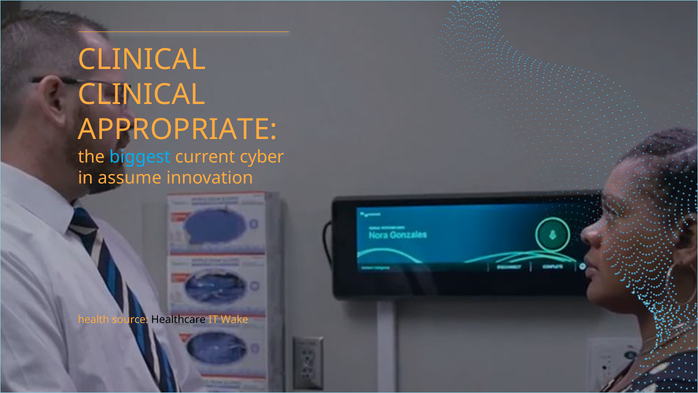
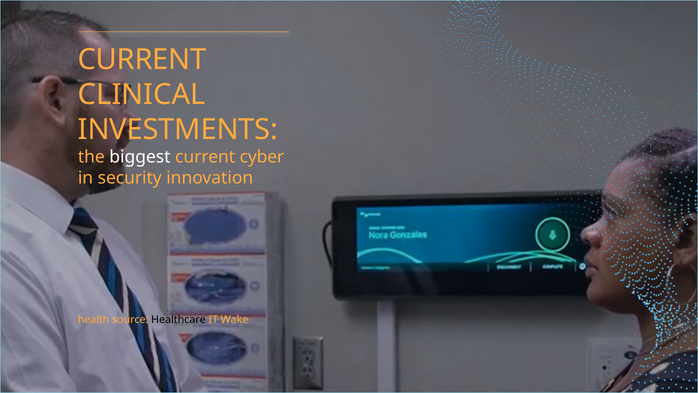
CLINICAL at (142, 60): CLINICAL -> CURRENT
APPROPRIATE: APPROPRIATE -> INVESTMENTS
biggest colour: light blue -> white
assume: assume -> security
